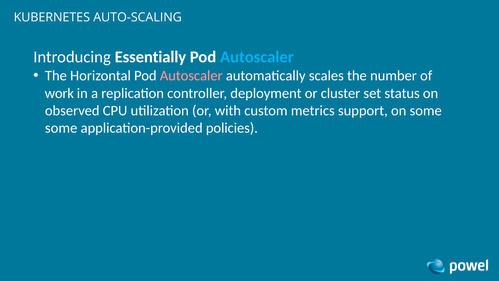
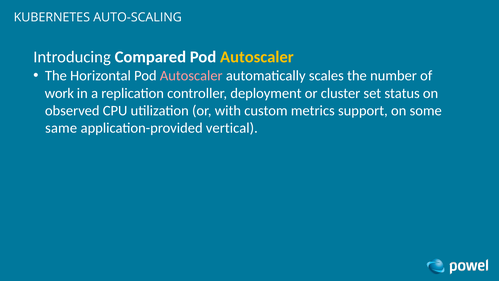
Essentially: Essentially -> Compared
Autoscaler at (257, 57) colour: light blue -> yellow
some at (61, 128): some -> same
policies: policies -> vertical
